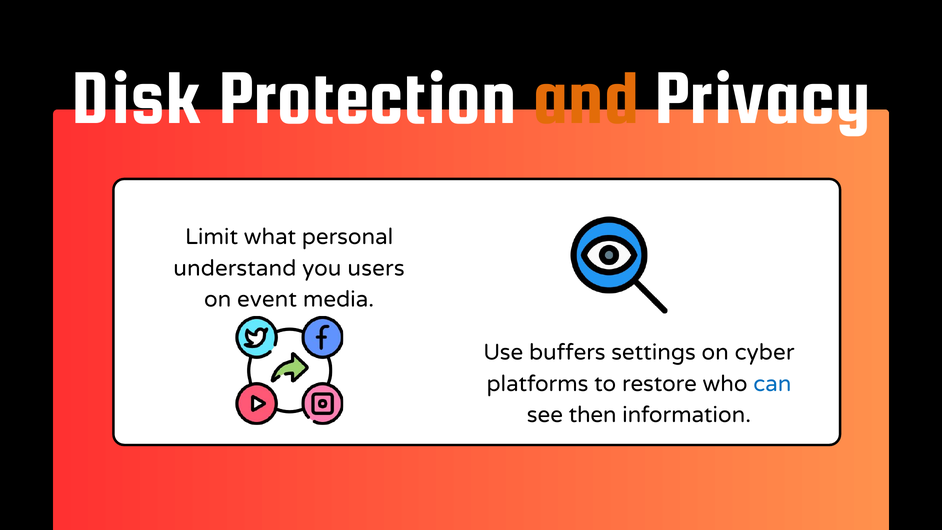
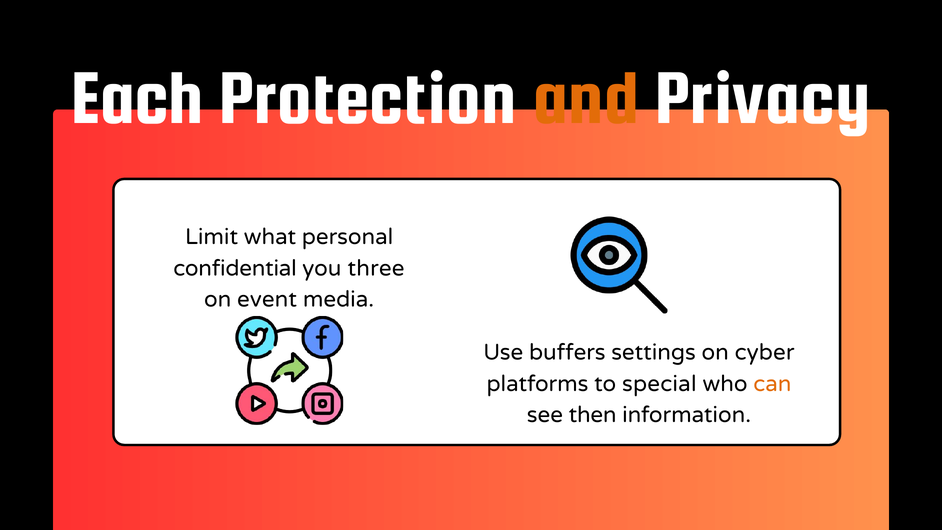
Disk: Disk -> Each
understand: understand -> confidential
users: users -> three
restore: restore -> special
can colour: blue -> orange
